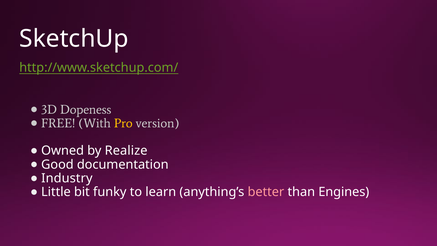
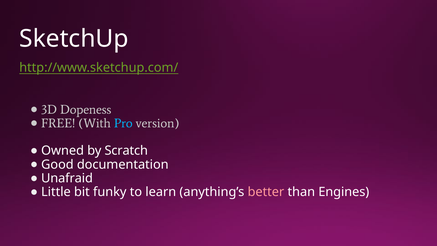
Pro colour: yellow -> light blue
Realize: Realize -> Scratch
Industry: Industry -> Unafraid
